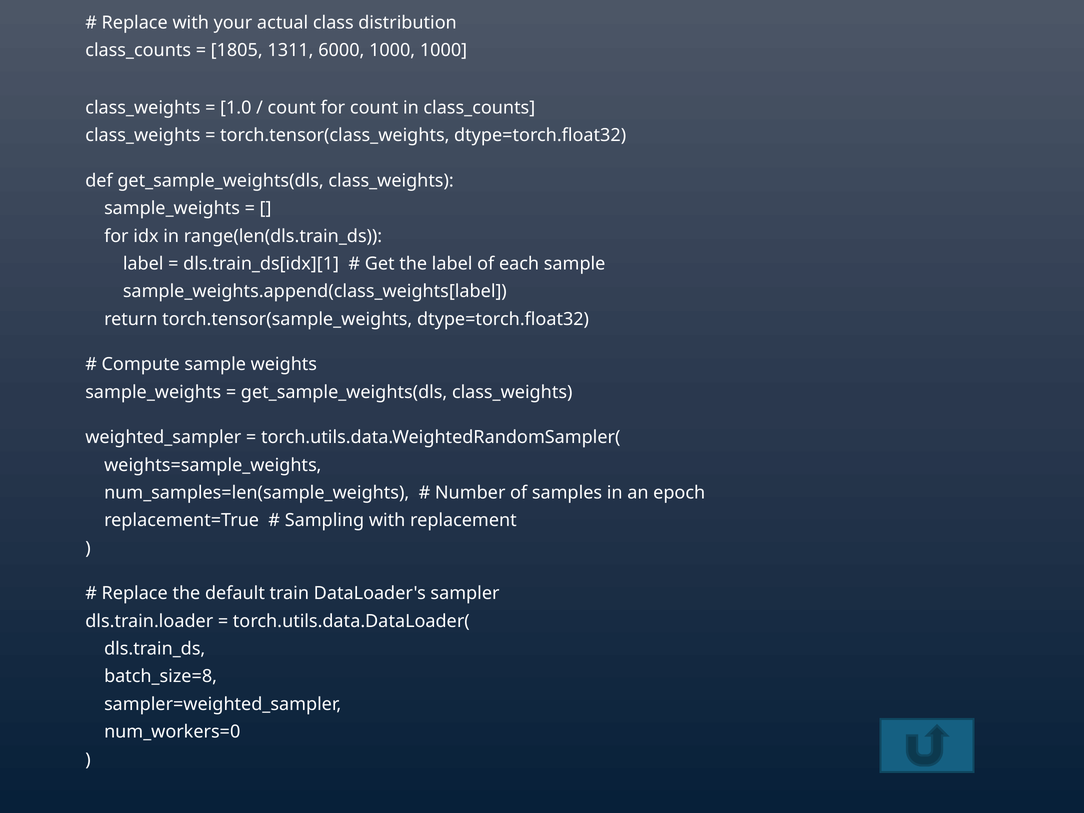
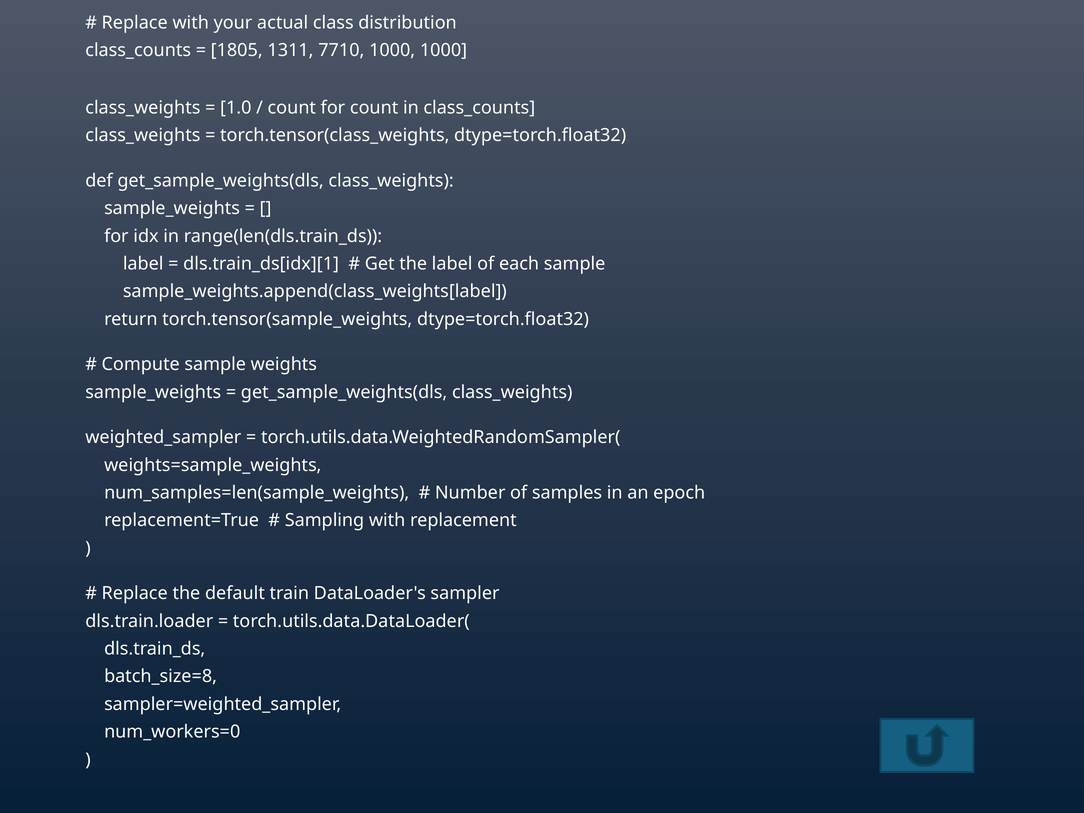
6000: 6000 -> 7710
